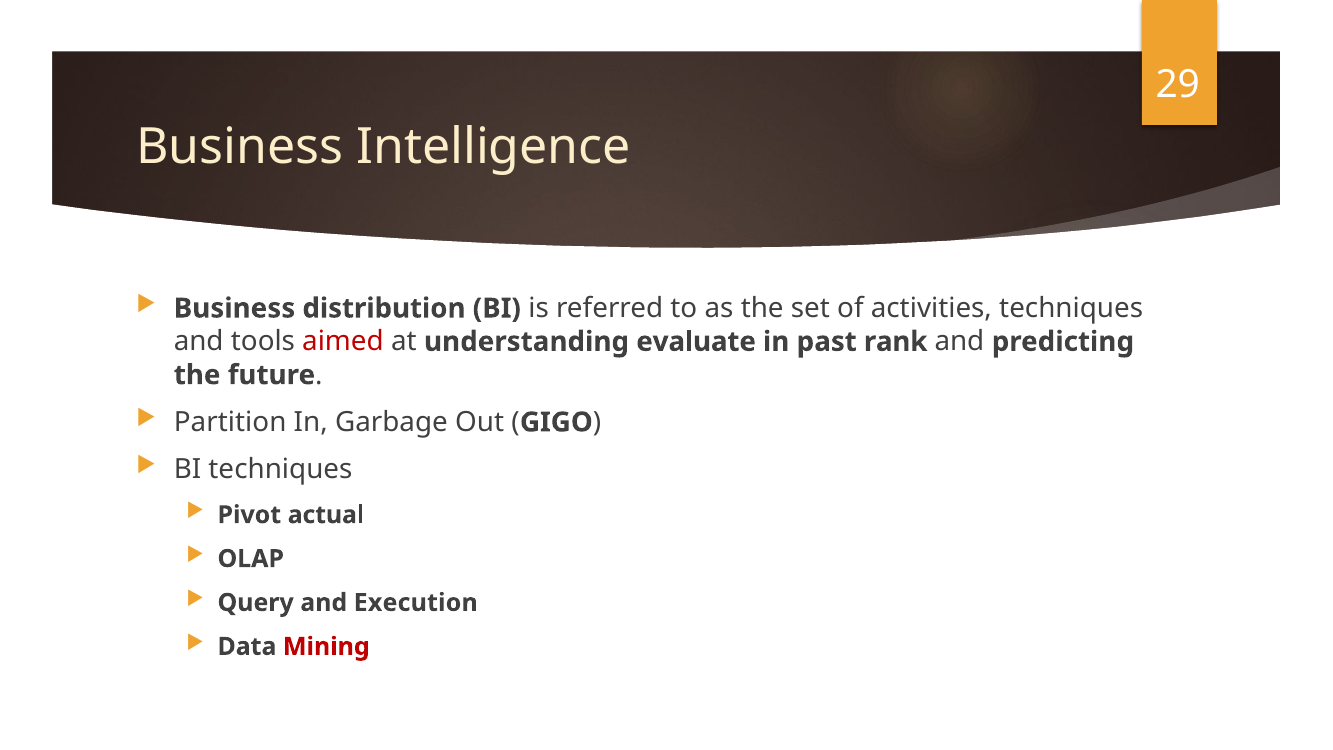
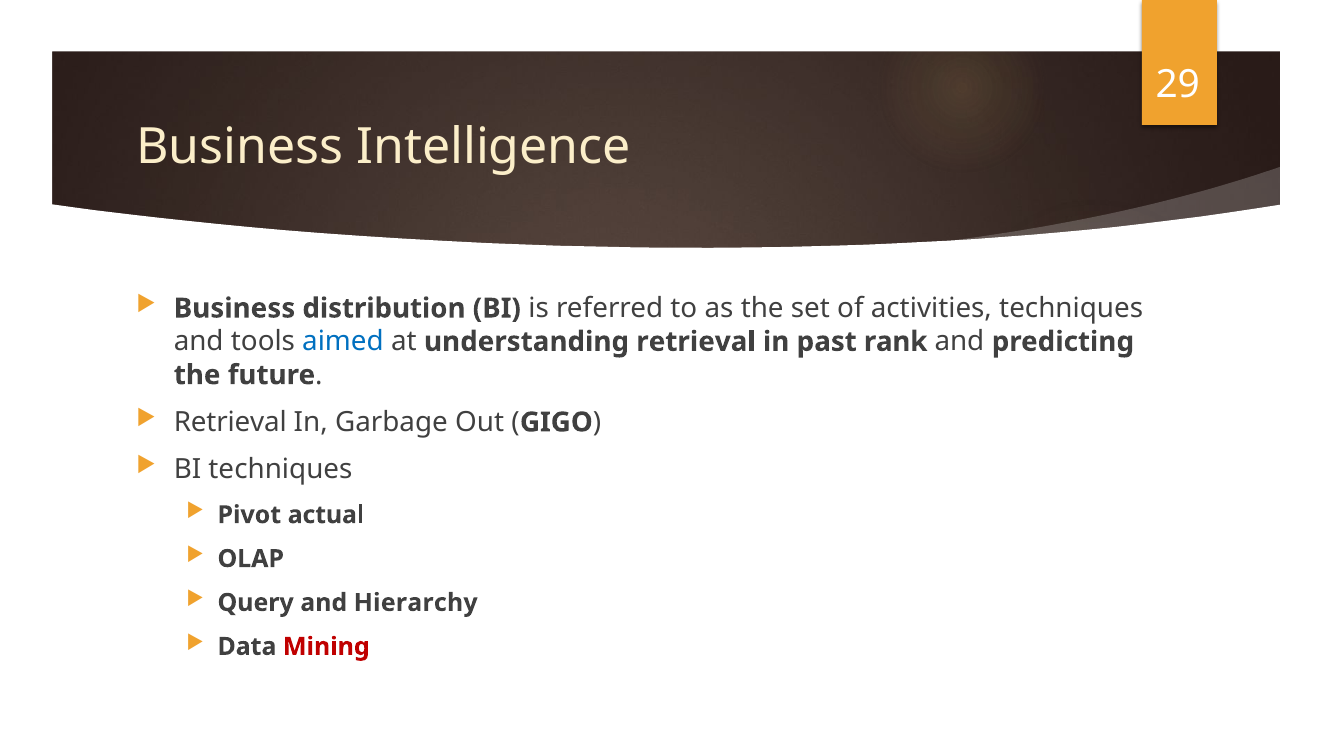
aimed colour: red -> blue
understanding evaluate: evaluate -> retrieval
Partition at (230, 422): Partition -> Retrieval
Execution: Execution -> Hierarchy
